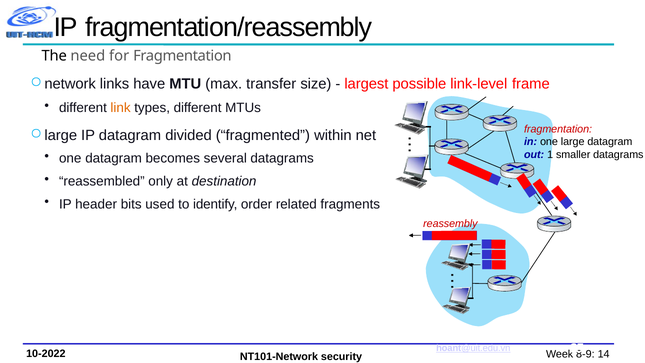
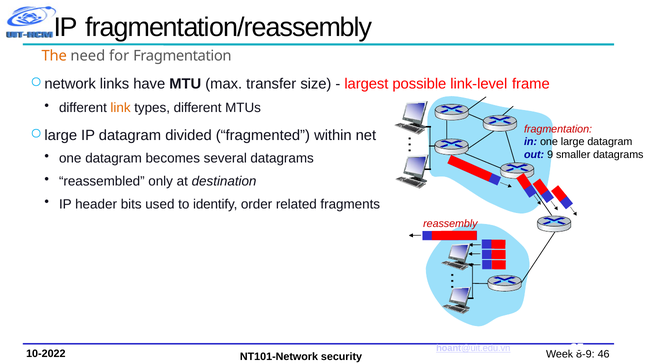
The colour: black -> orange
1: 1 -> 9
14: 14 -> 46
